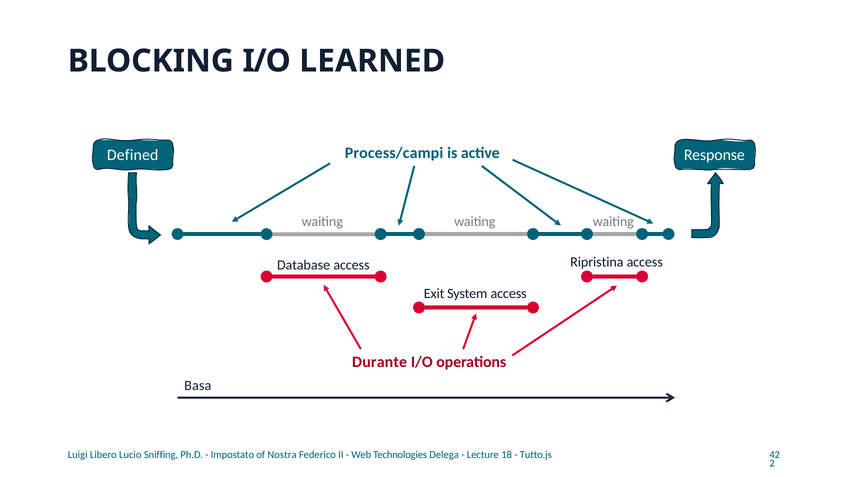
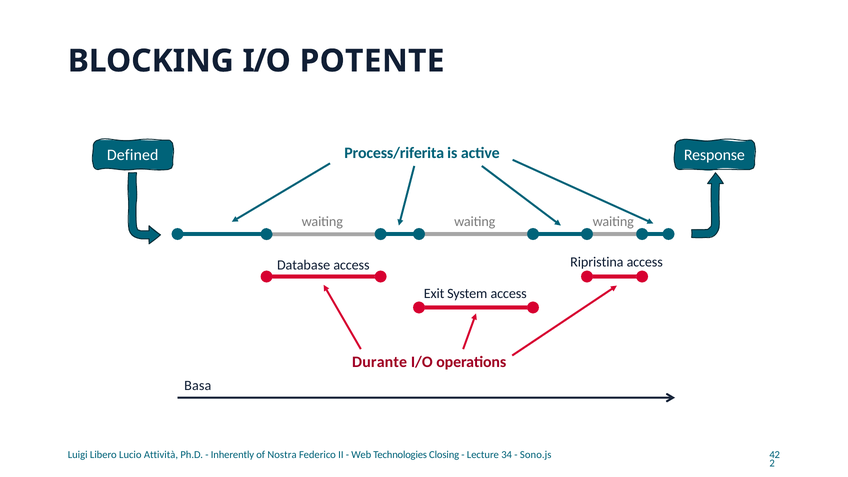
LEARNED: LEARNED -> POTENTE
Process/campi: Process/campi -> Process/riferita
Sniffing: Sniffing -> Attività
Impostato: Impostato -> Inherently
Delega: Delega -> Closing
18: 18 -> 34
Tutto.js: Tutto.js -> Sono.js
